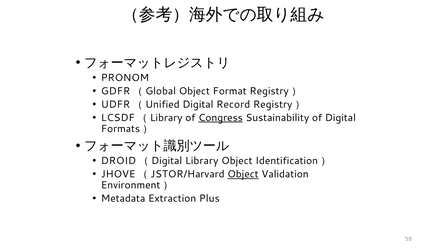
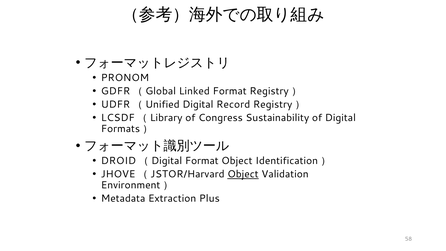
GDFR（Global Object: Object -> Linked
Congress underline: present -> none
DROID（Digital Library: Library -> Format
